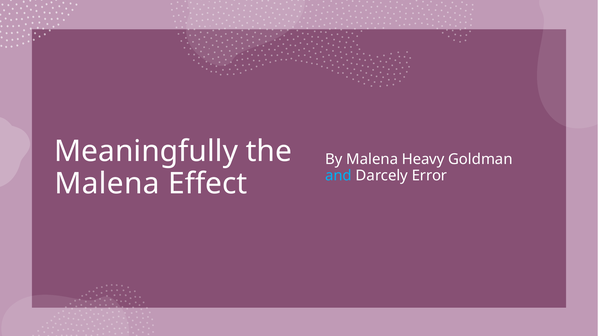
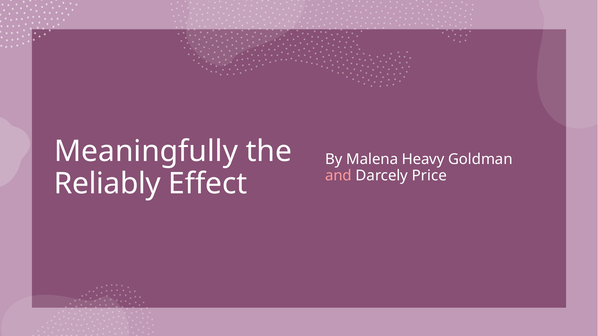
and colour: light blue -> pink
Error: Error -> Price
Malena at (107, 184): Malena -> Reliably
